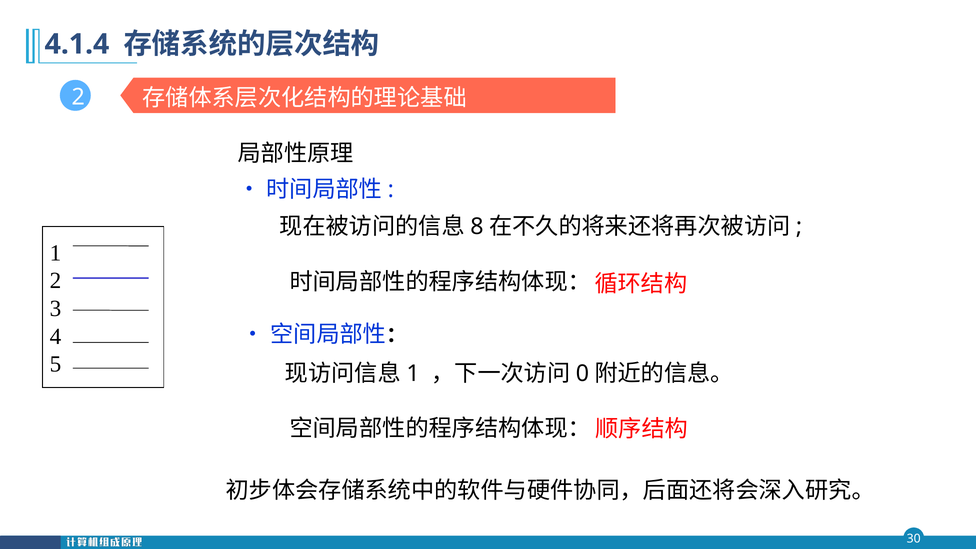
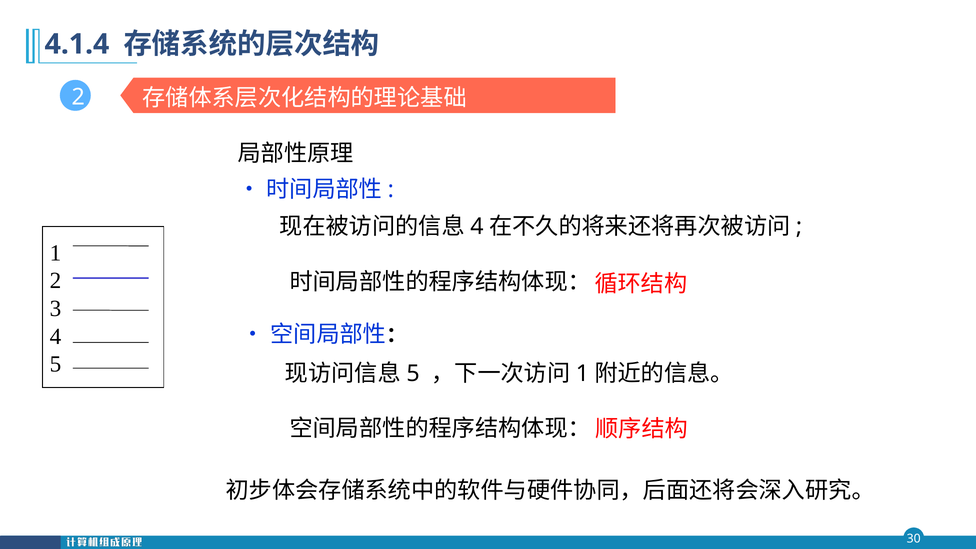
8 at (477, 227): 8 -> 4
1 at (413, 374): 1 -> 5
0 at (582, 374): 0 -> 1
